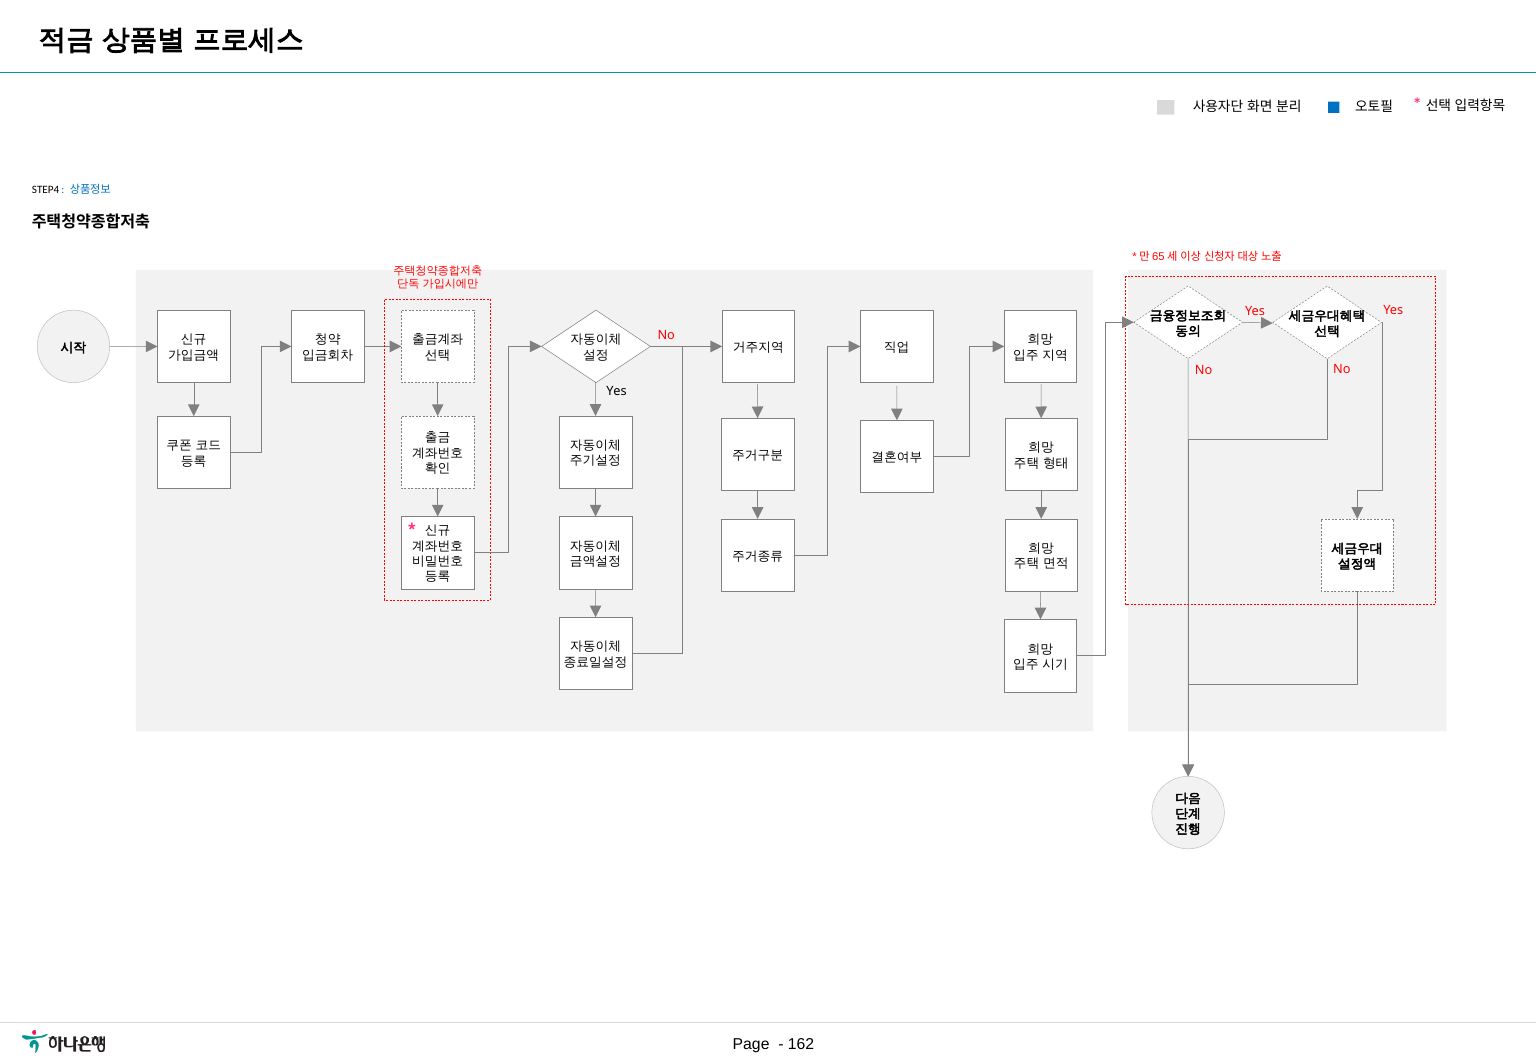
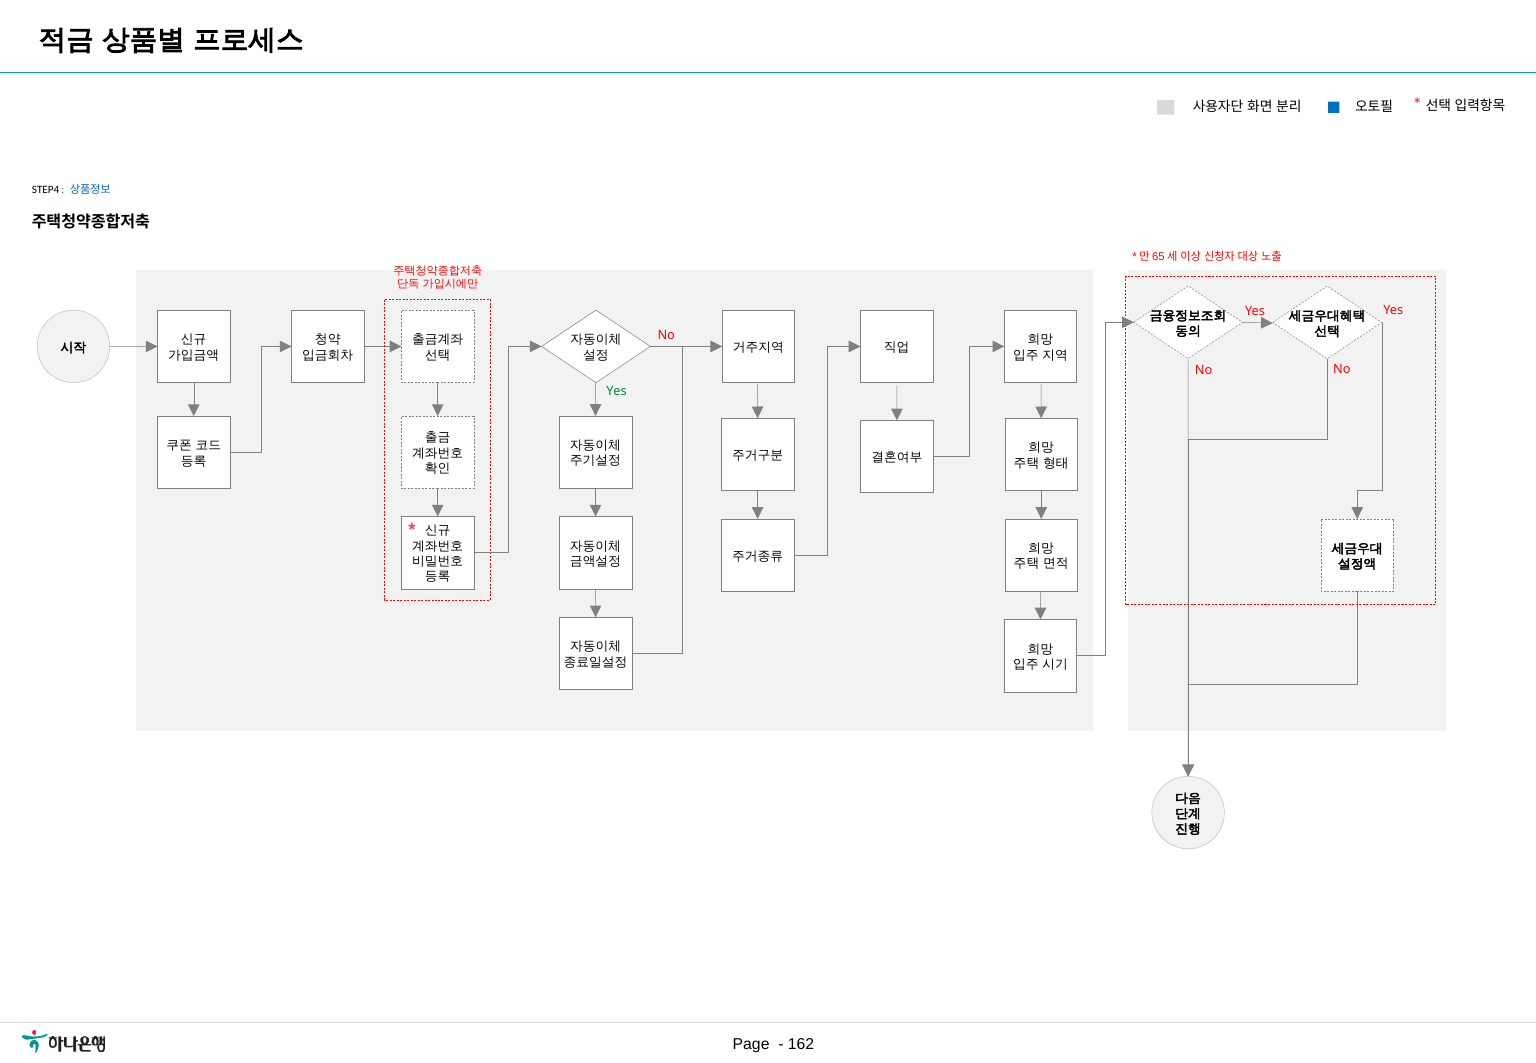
Yes at (617, 392) colour: black -> green
